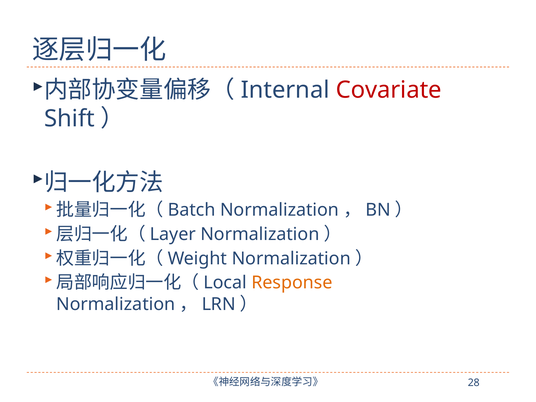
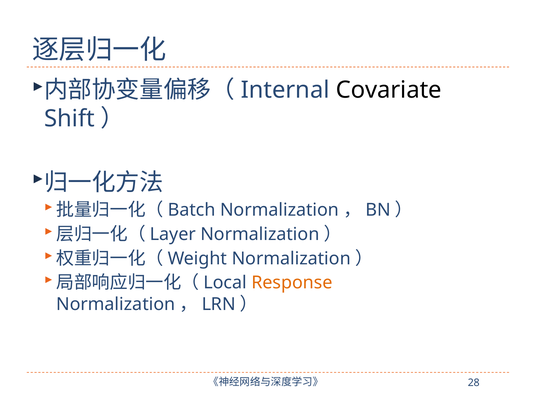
Covariate colour: red -> black
